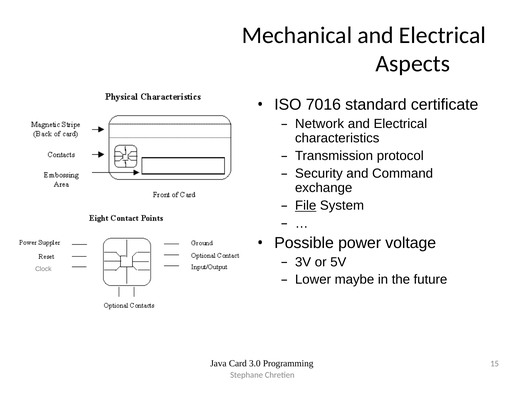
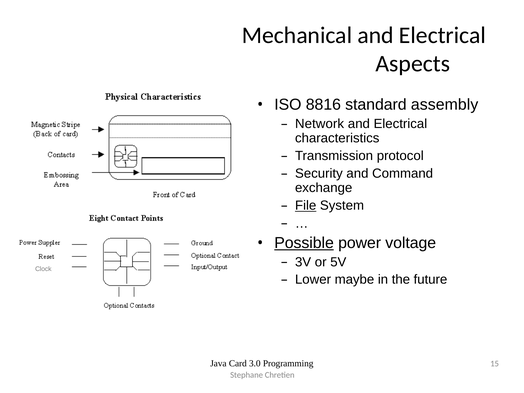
7016: 7016 -> 8816
certificate: certificate -> assembly
Possible underline: none -> present
